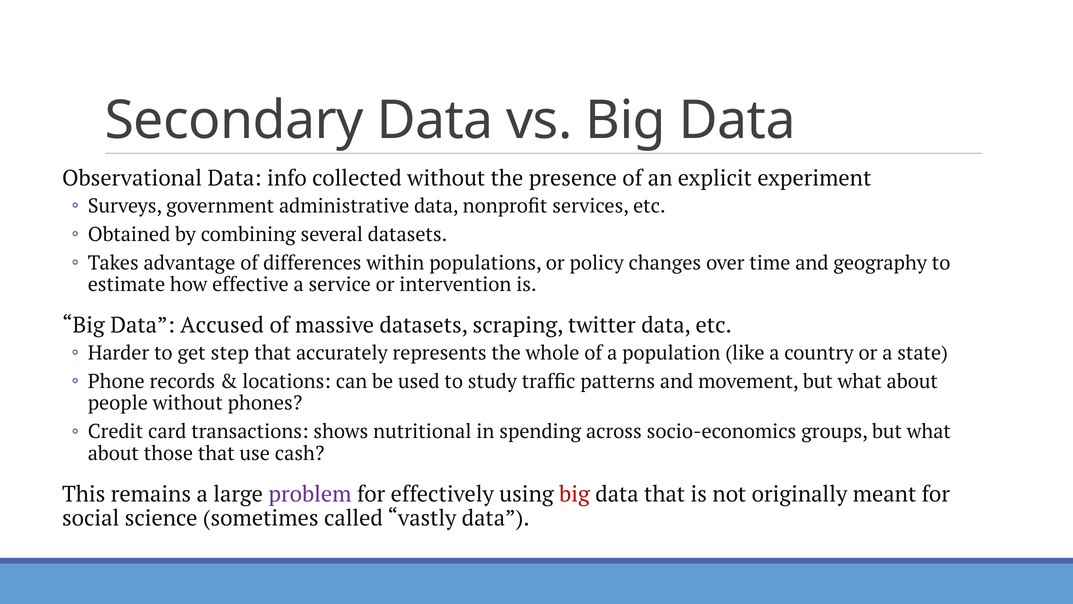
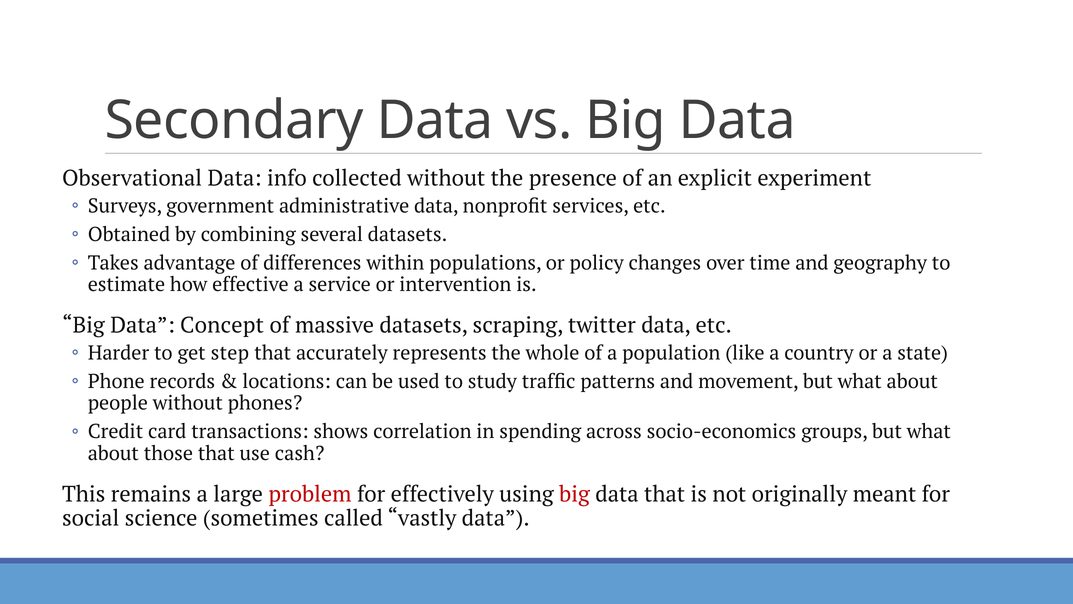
Accused: Accused -> Concept
nutritional: nutritional -> correlation
problem colour: purple -> red
